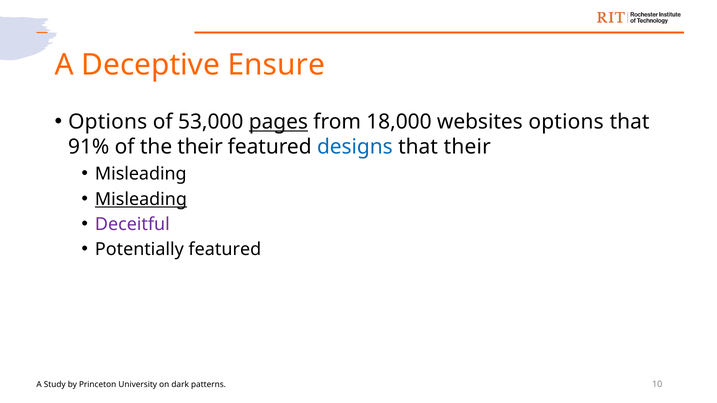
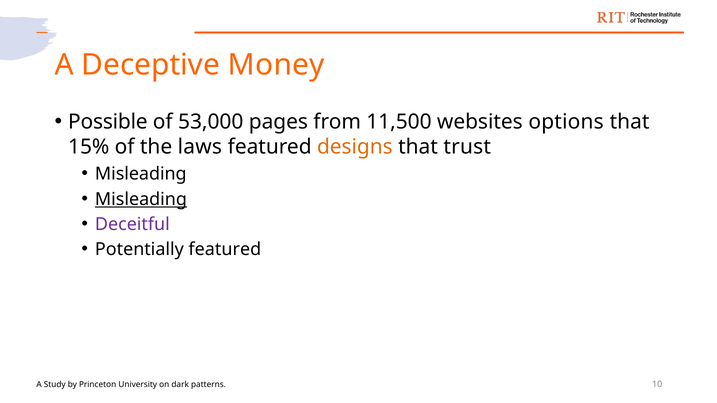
Ensure: Ensure -> Money
Options at (108, 122): Options -> Possible
pages underline: present -> none
18,000: 18,000 -> 11,500
91%: 91% -> 15%
the their: their -> laws
designs colour: blue -> orange
that their: their -> trust
